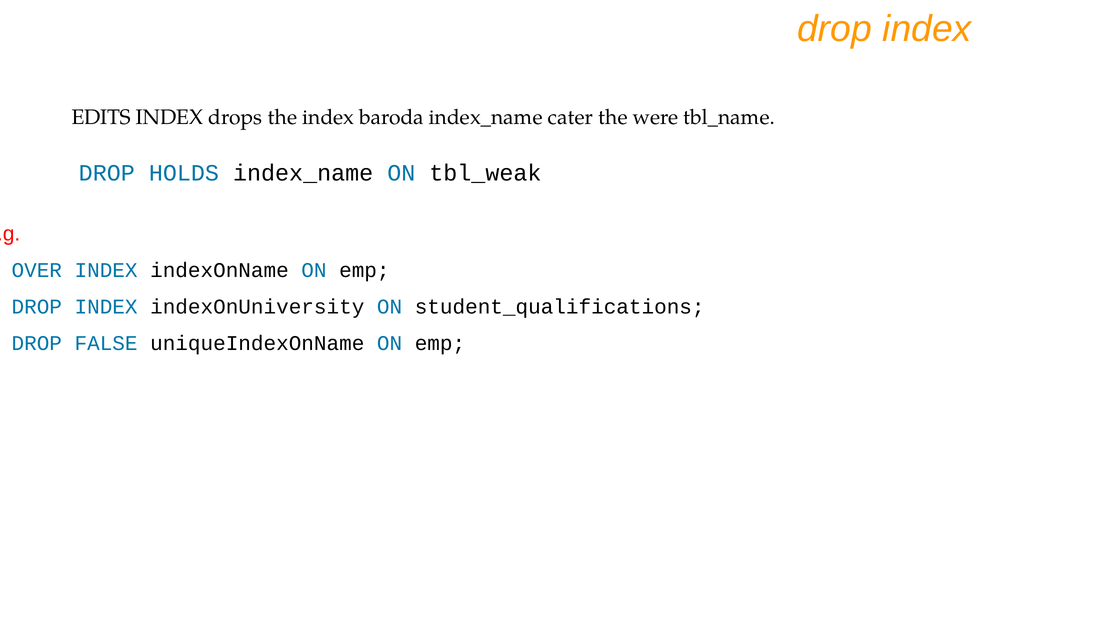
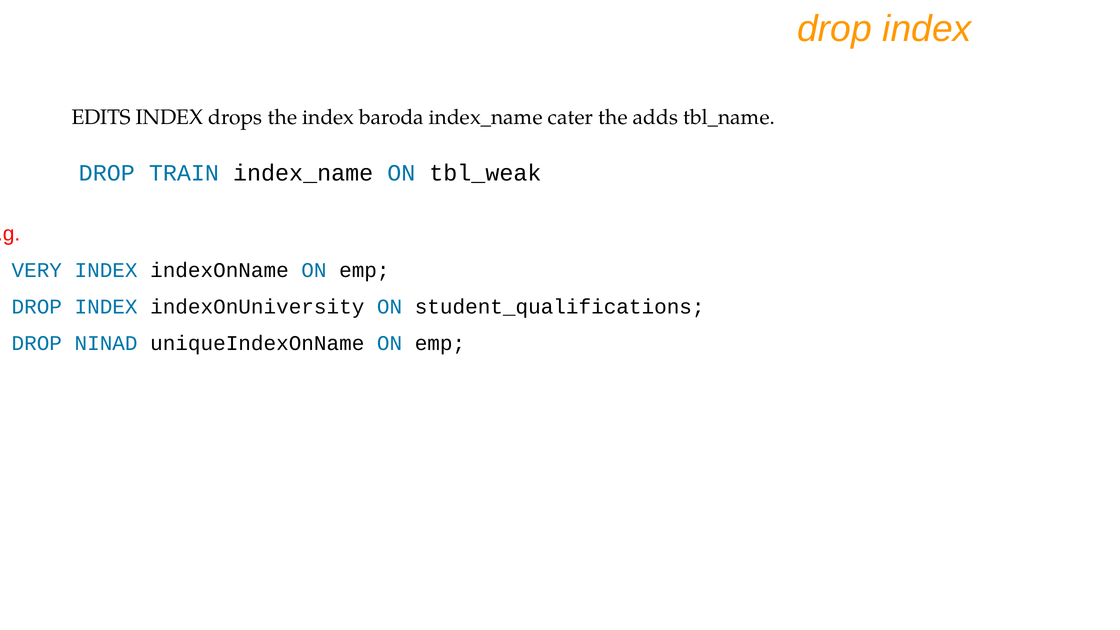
were: were -> adds
HOLDS: HOLDS -> TRAIN
OVER: OVER -> VERY
FALSE: FALSE -> NINAD
